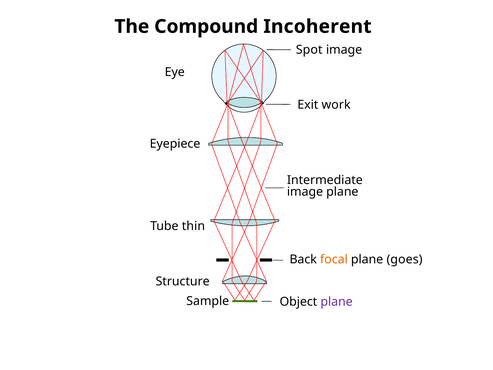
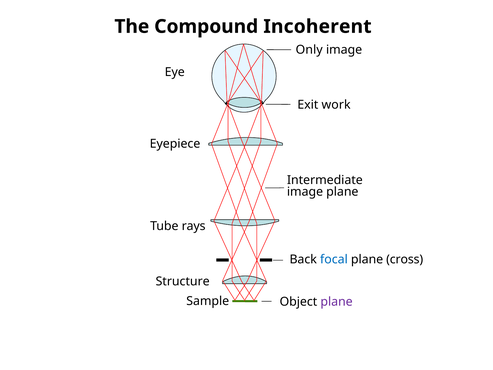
Spot: Spot -> Only
thin: thin -> rays
focal colour: orange -> blue
goes: goes -> cross
